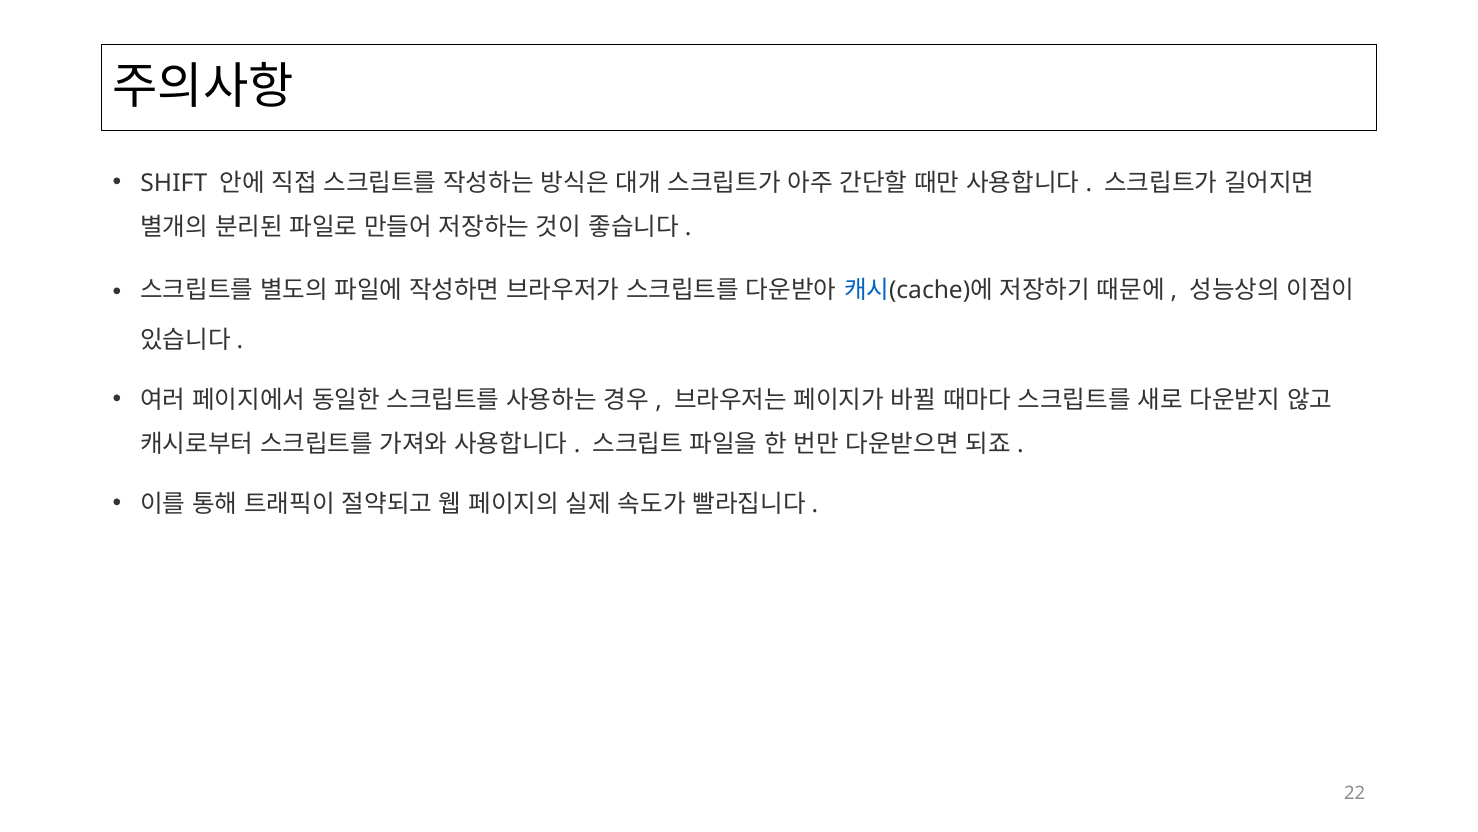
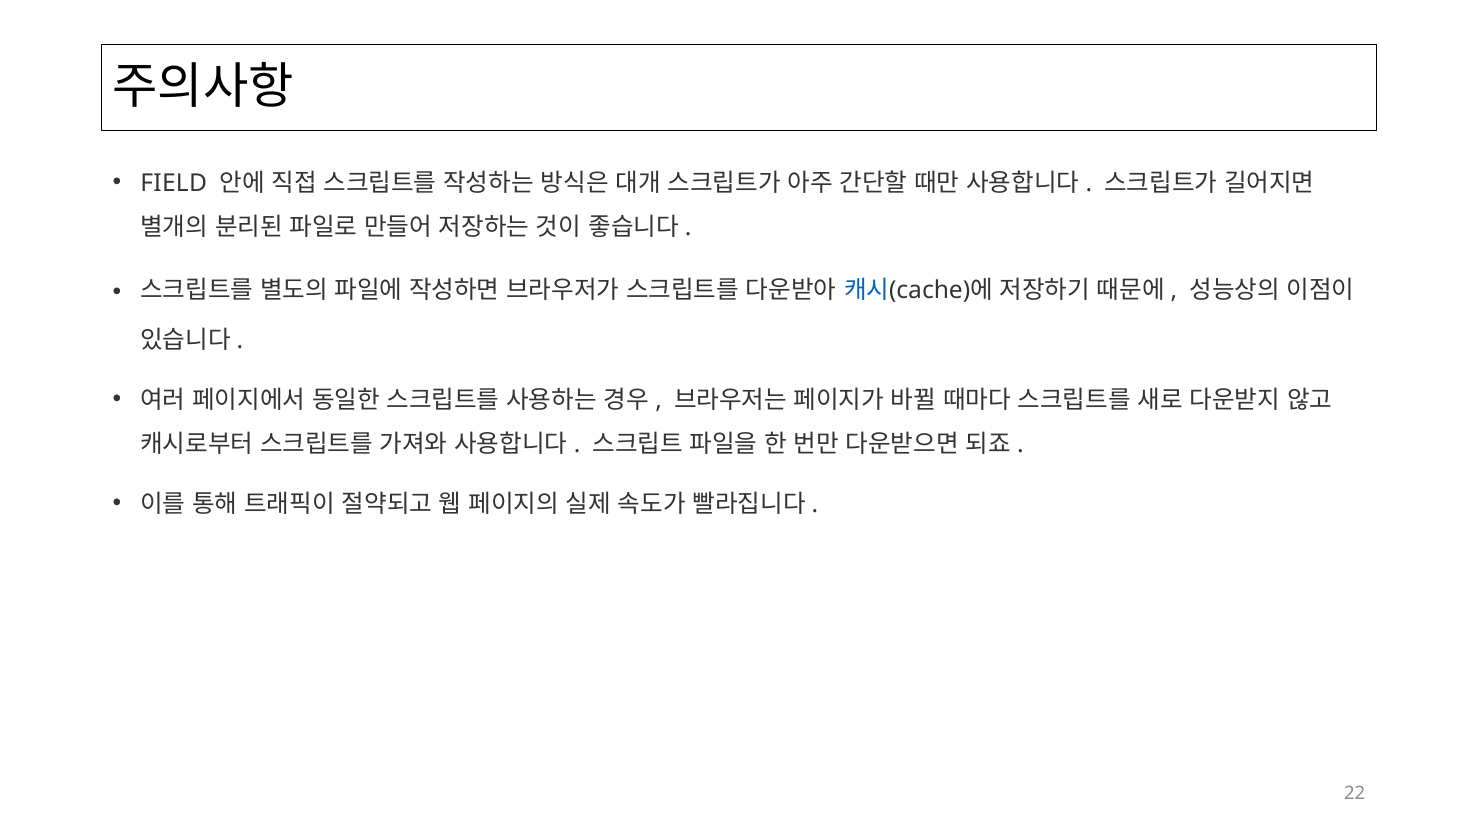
SHIFT: SHIFT -> FIELD
